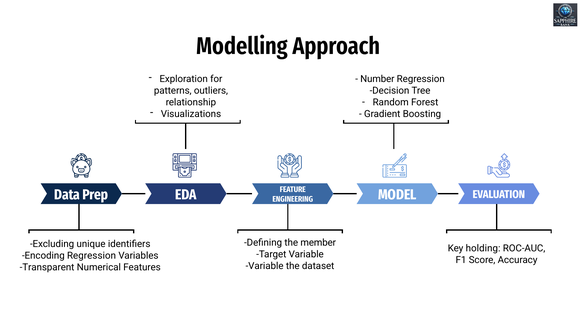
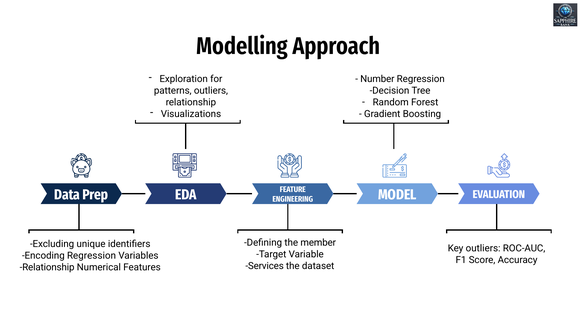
Key holding: holding -> outliers
Variable at (265, 266): Variable -> Services
Transparent at (47, 267): Transparent -> Relationship
